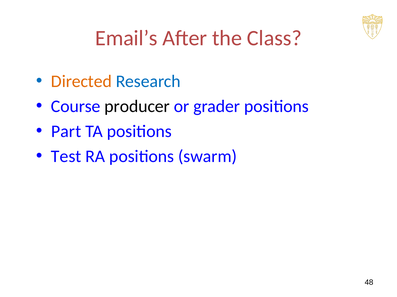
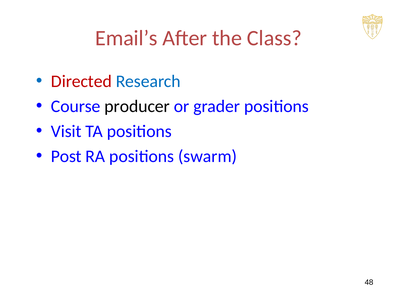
Directed colour: orange -> red
Part: Part -> Visit
Test: Test -> Post
